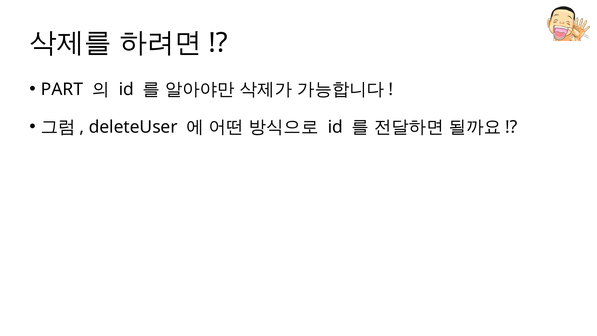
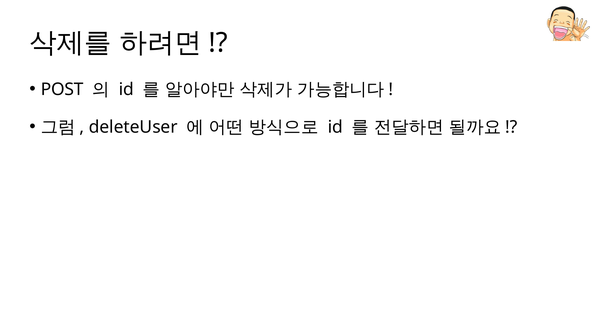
PART: PART -> POST
